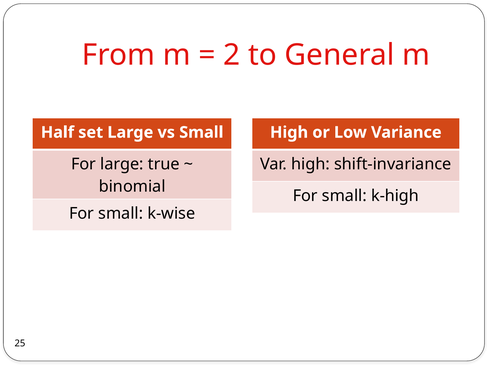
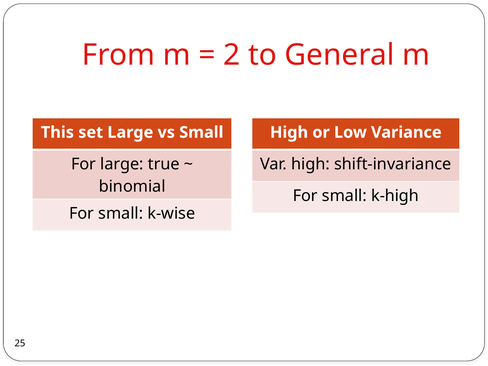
Half: Half -> This
